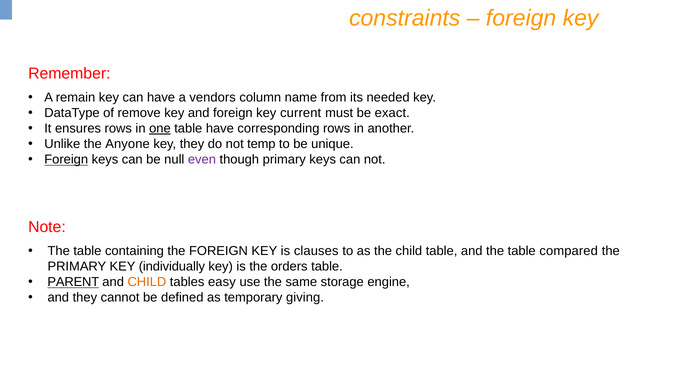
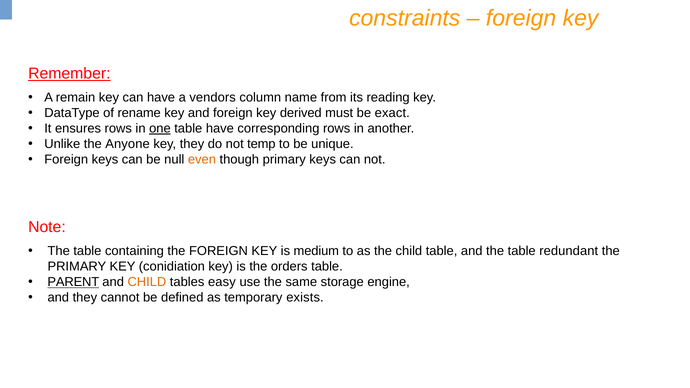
Remember underline: none -> present
needed: needed -> reading
remove: remove -> rename
current: current -> derived
Foreign at (66, 160) underline: present -> none
even colour: purple -> orange
clauses: clauses -> medium
compared: compared -> redundant
individually: individually -> conidiation
giving: giving -> exists
